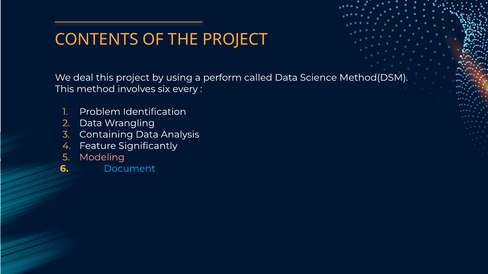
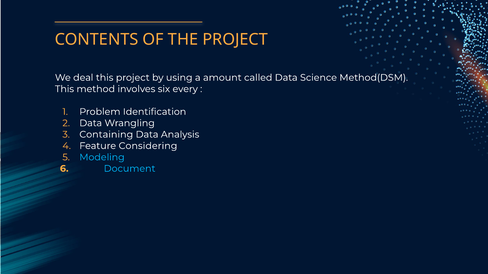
perform: perform -> amount
Significantly: Significantly -> Considering
Modeling colour: pink -> light blue
